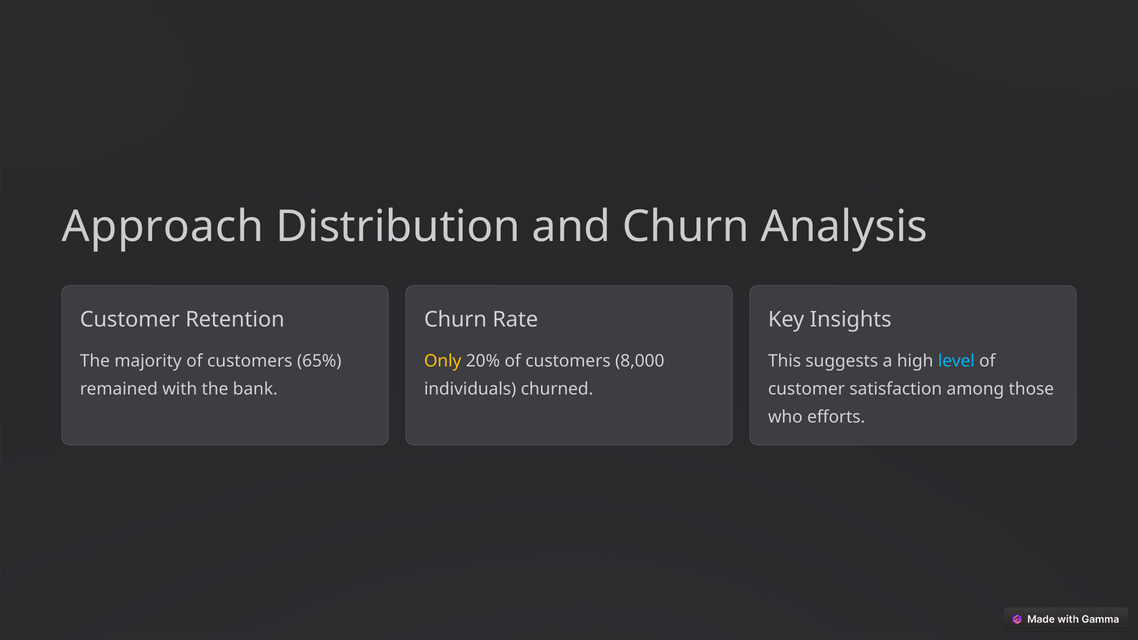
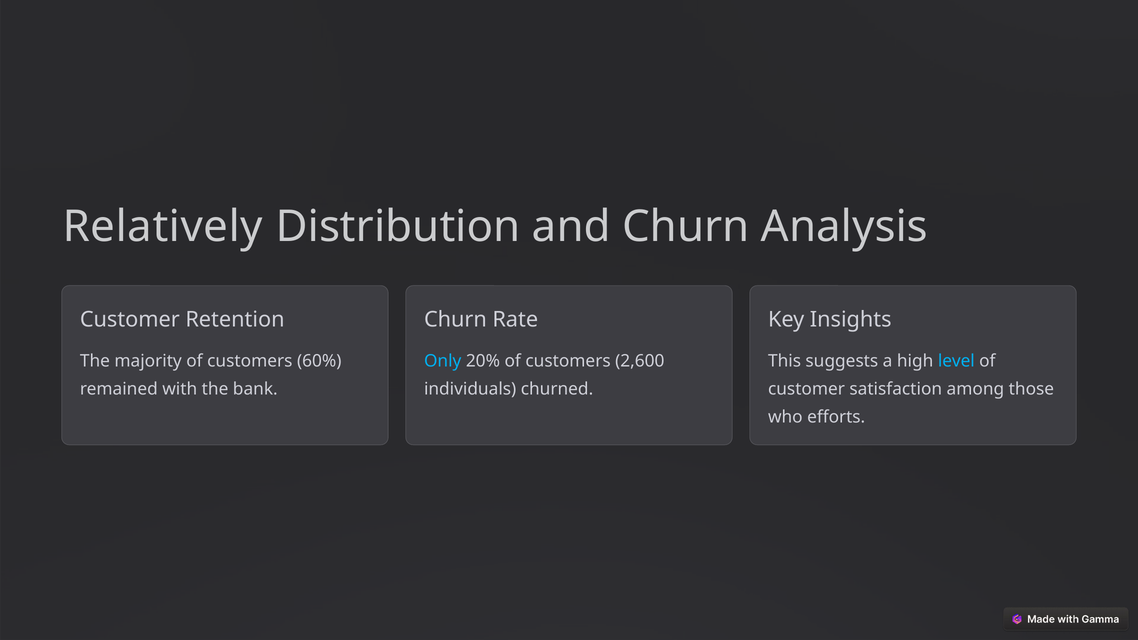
Approach: Approach -> Relatively
65%: 65% -> 60%
Only colour: yellow -> light blue
8,000: 8,000 -> 2,600
